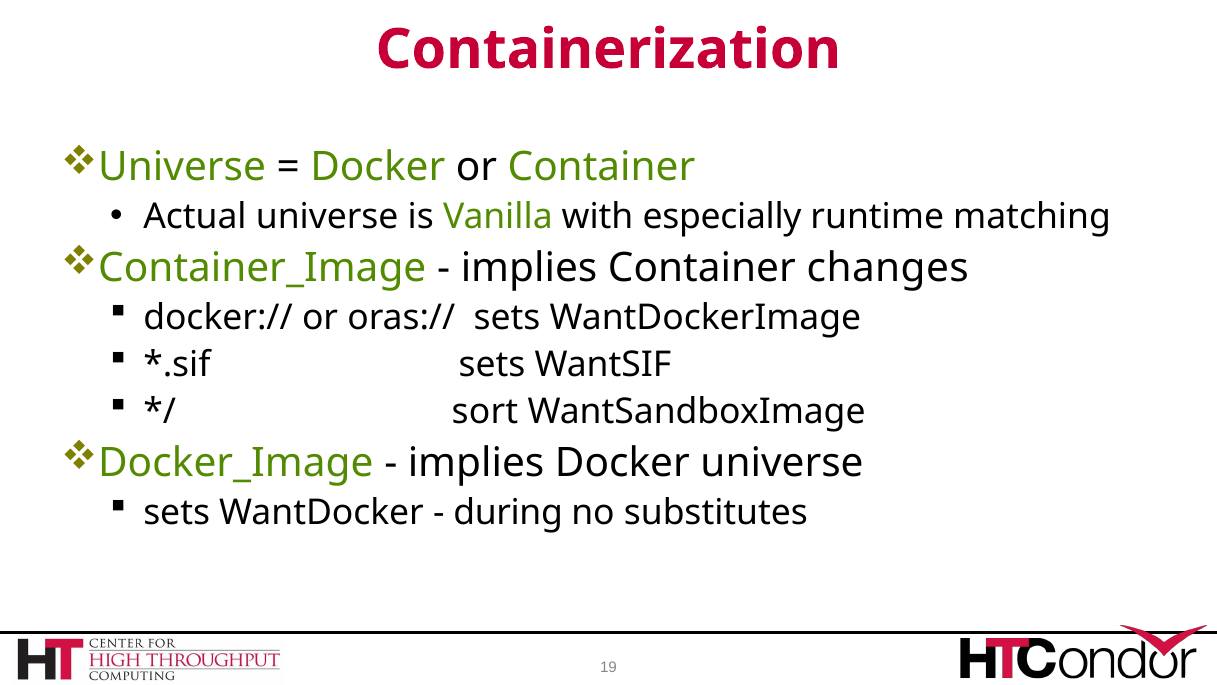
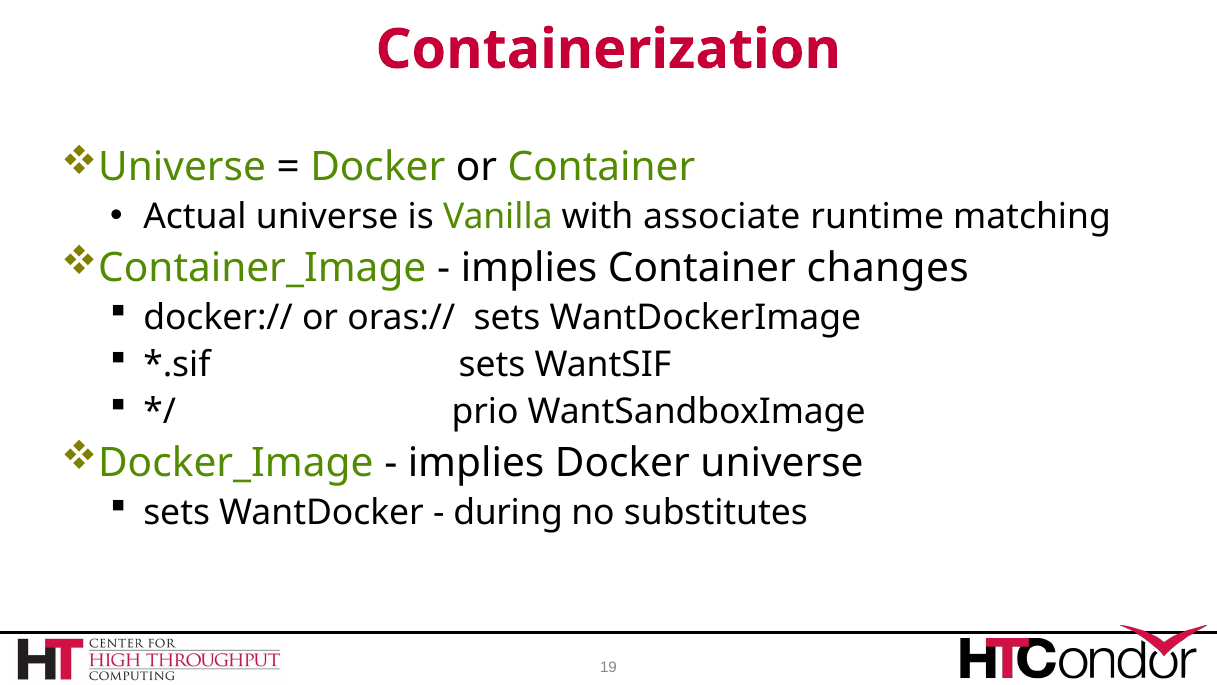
especially: especially -> associate
sort: sort -> prio
